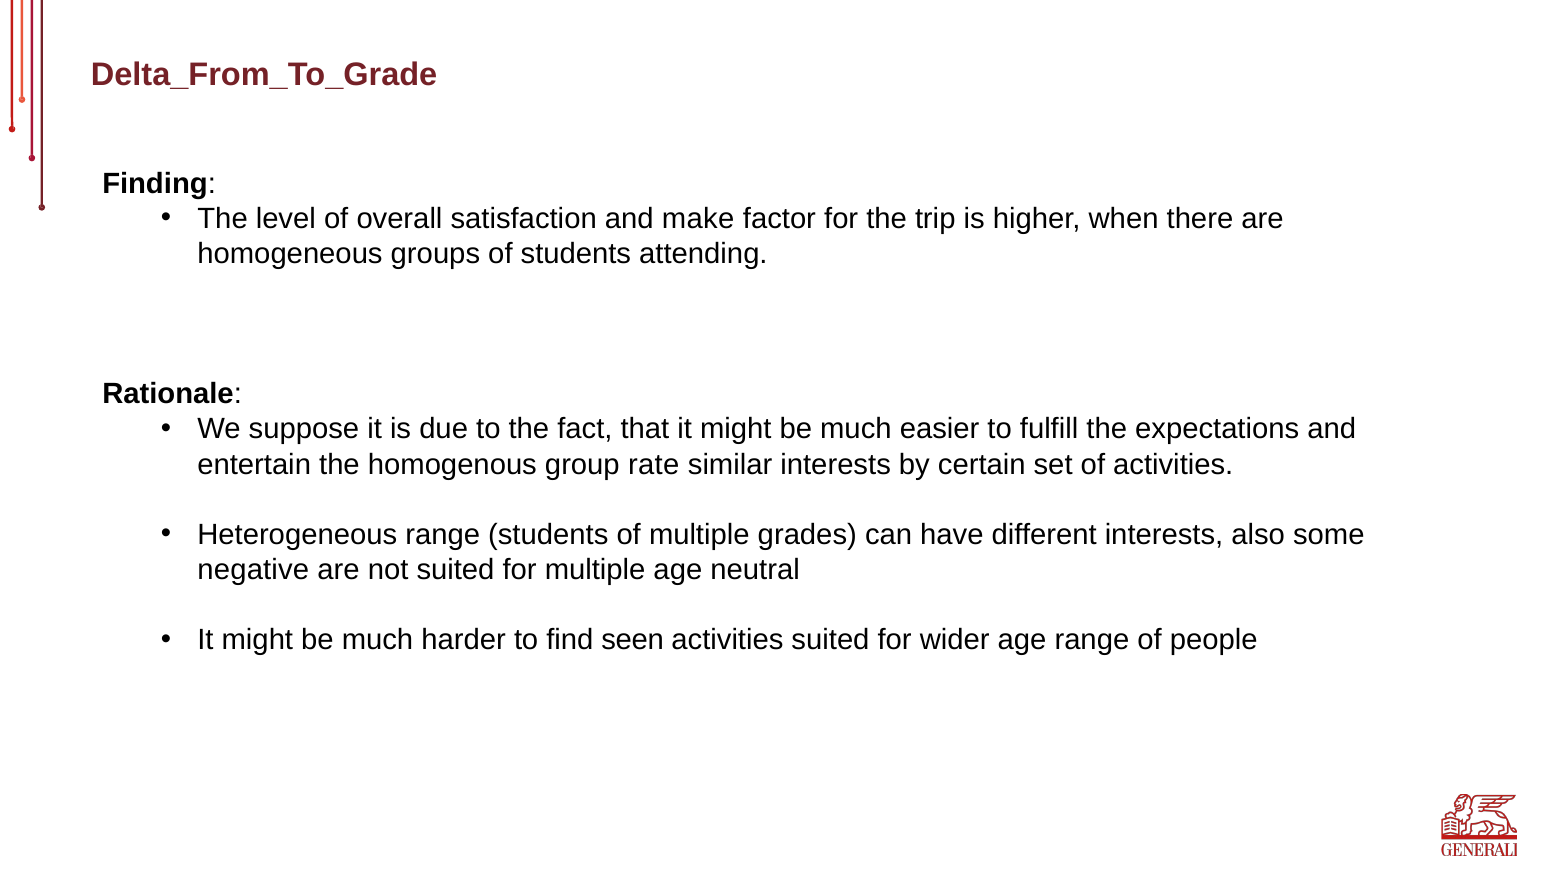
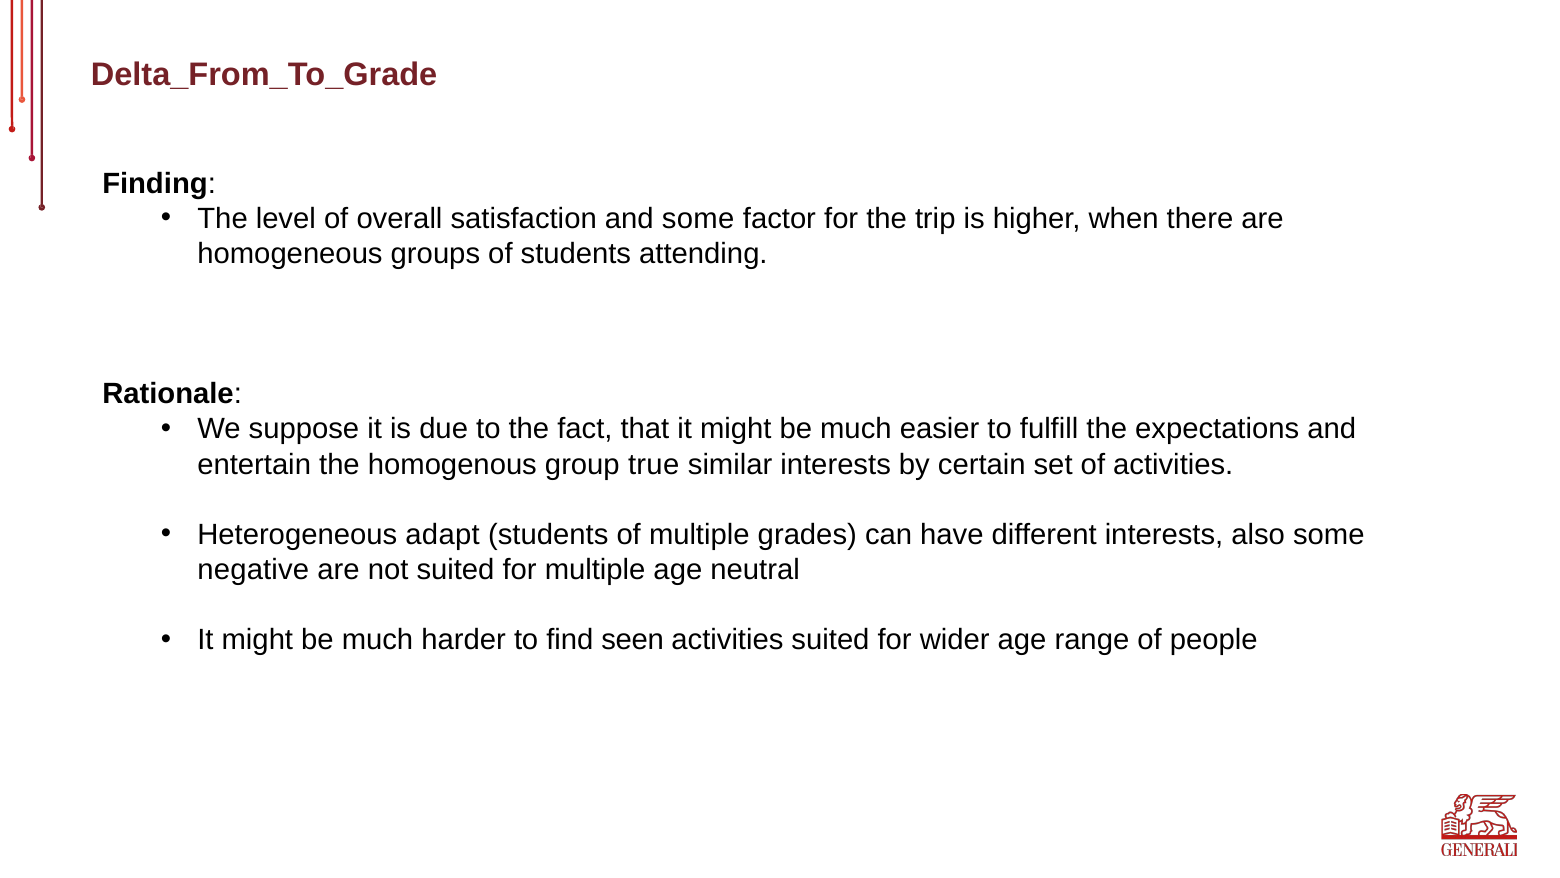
and make: make -> some
rate: rate -> true
Heterogeneous range: range -> adapt
